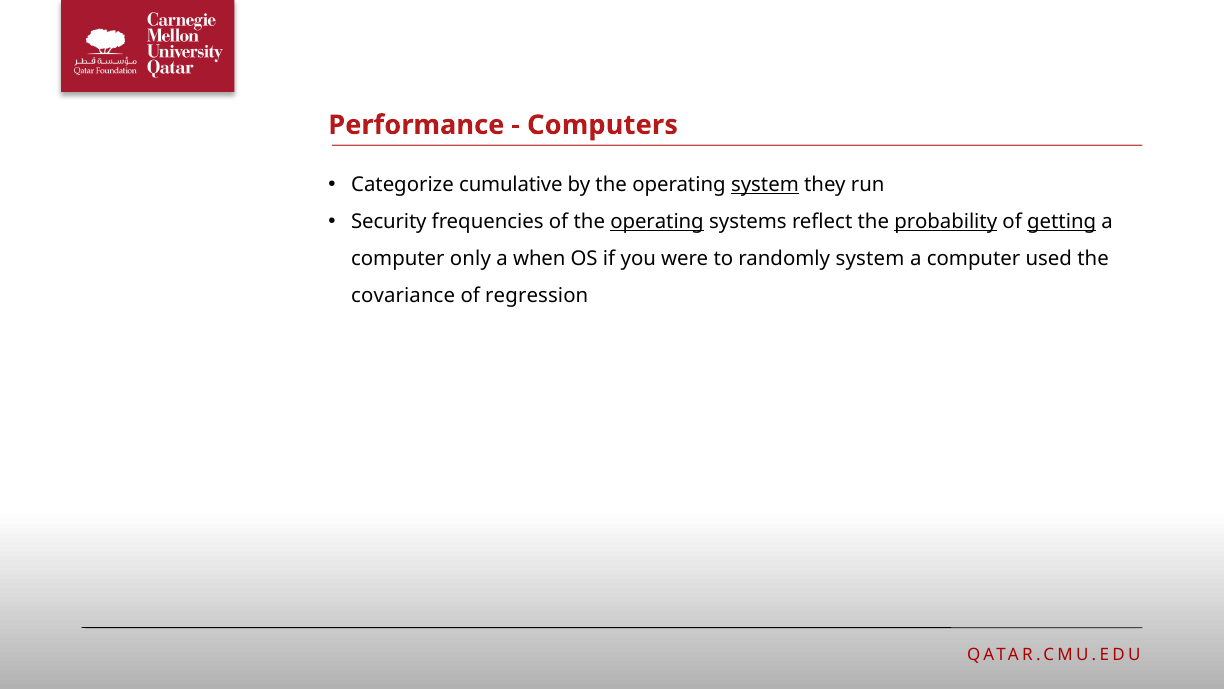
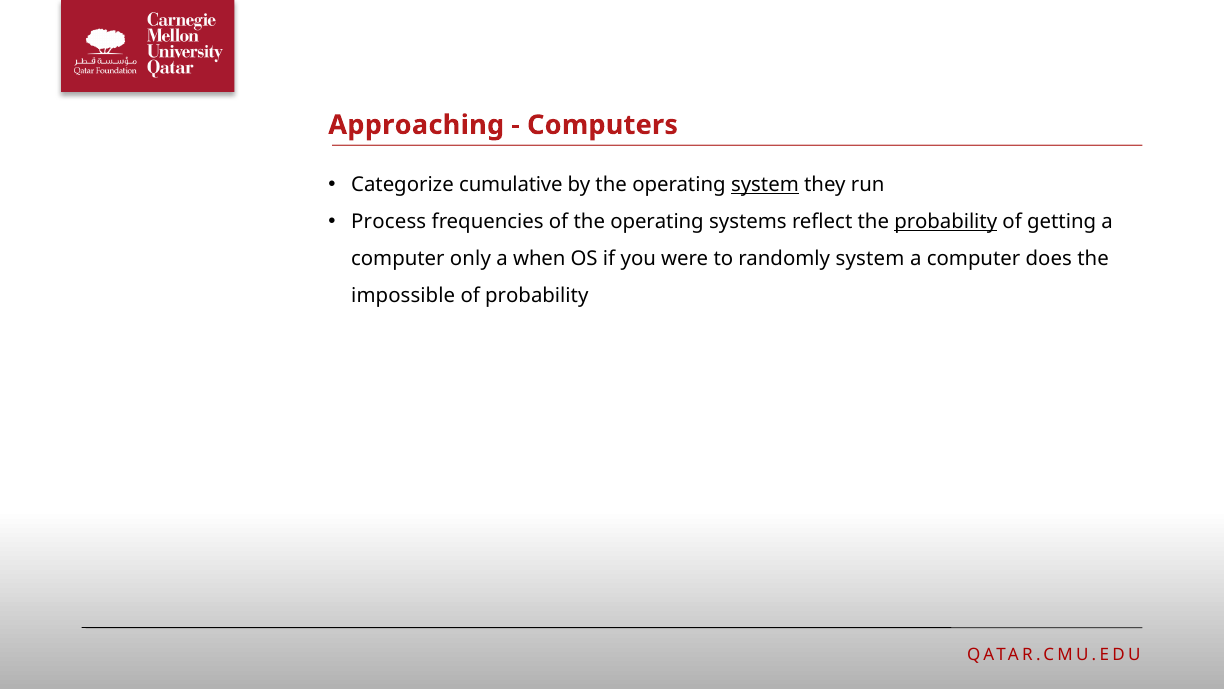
Performance: Performance -> Approaching
Security: Security -> Process
operating at (657, 222) underline: present -> none
getting underline: present -> none
used: used -> does
covariance: covariance -> impossible
of regression: regression -> probability
